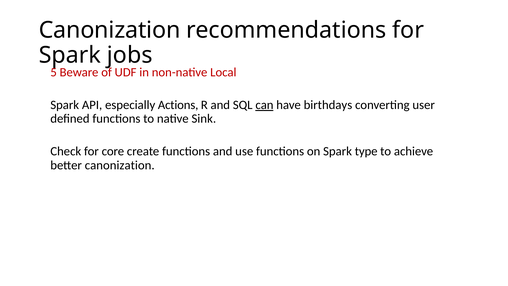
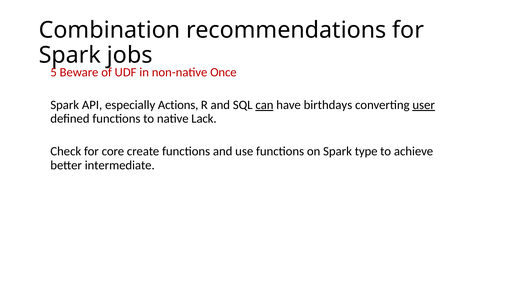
Canonization at (110, 30): Canonization -> Combination
Local: Local -> Once
user underline: none -> present
Sink: Sink -> Lack
better canonization: canonization -> intermediate
